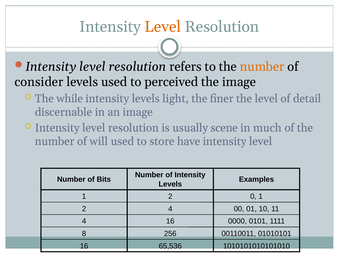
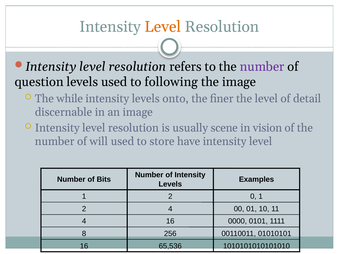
number at (262, 67) colour: orange -> purple
consider: consider -> question
perceived: perceived -> following
light: light -> onto
much: much -> vision
